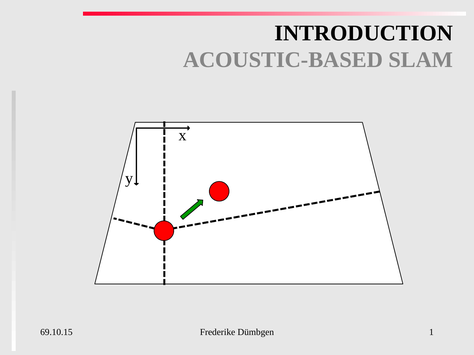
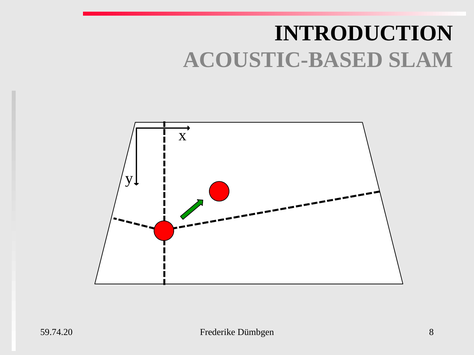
69.10.15: 69.10.15 -> 59.74.20
1: 1 -> 8
